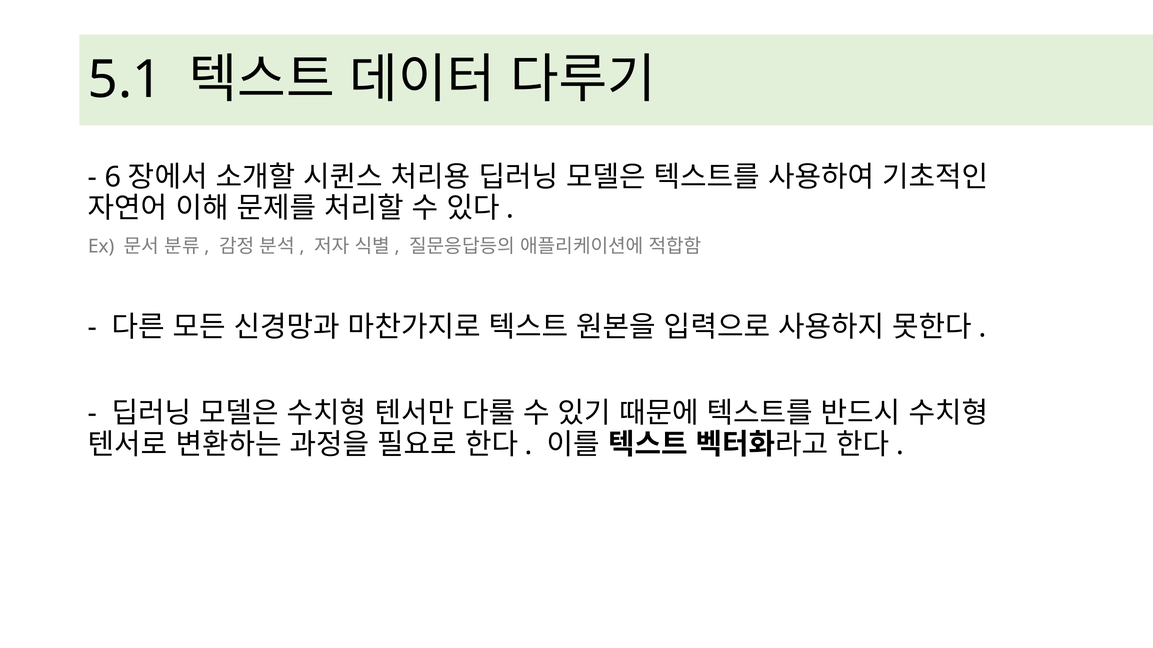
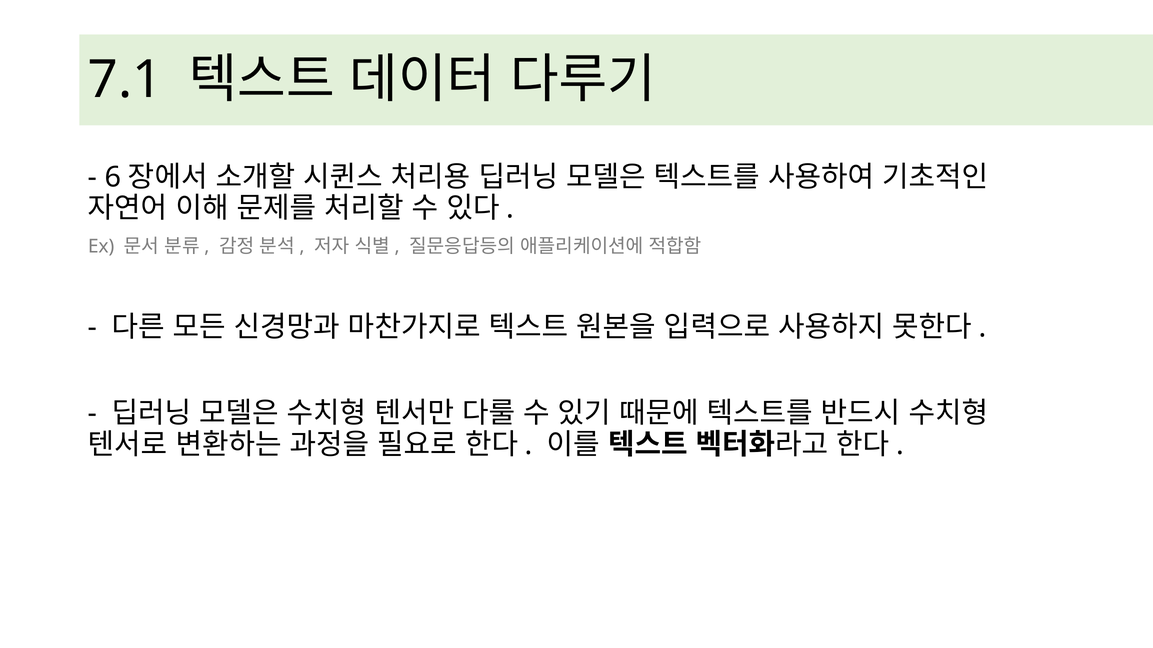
5.1: 5.1 -> 7.1
